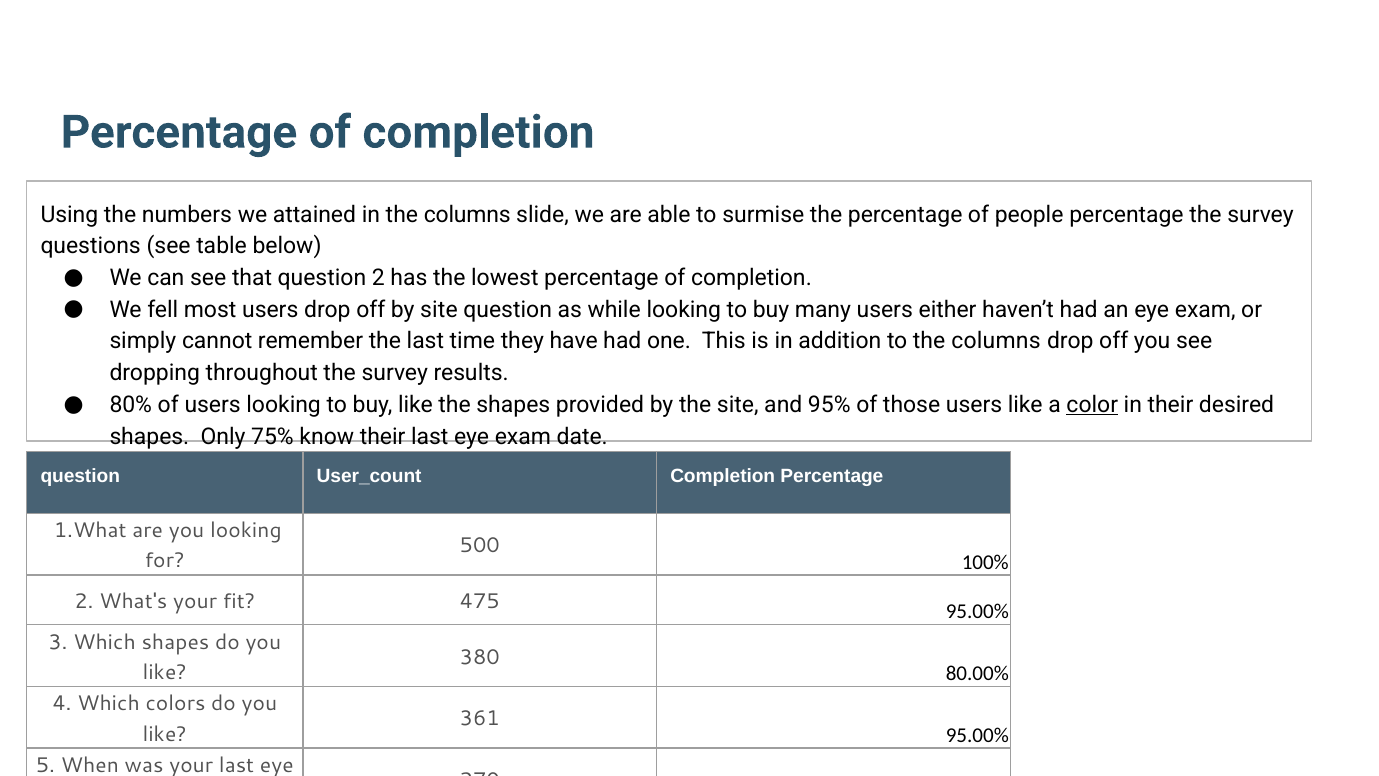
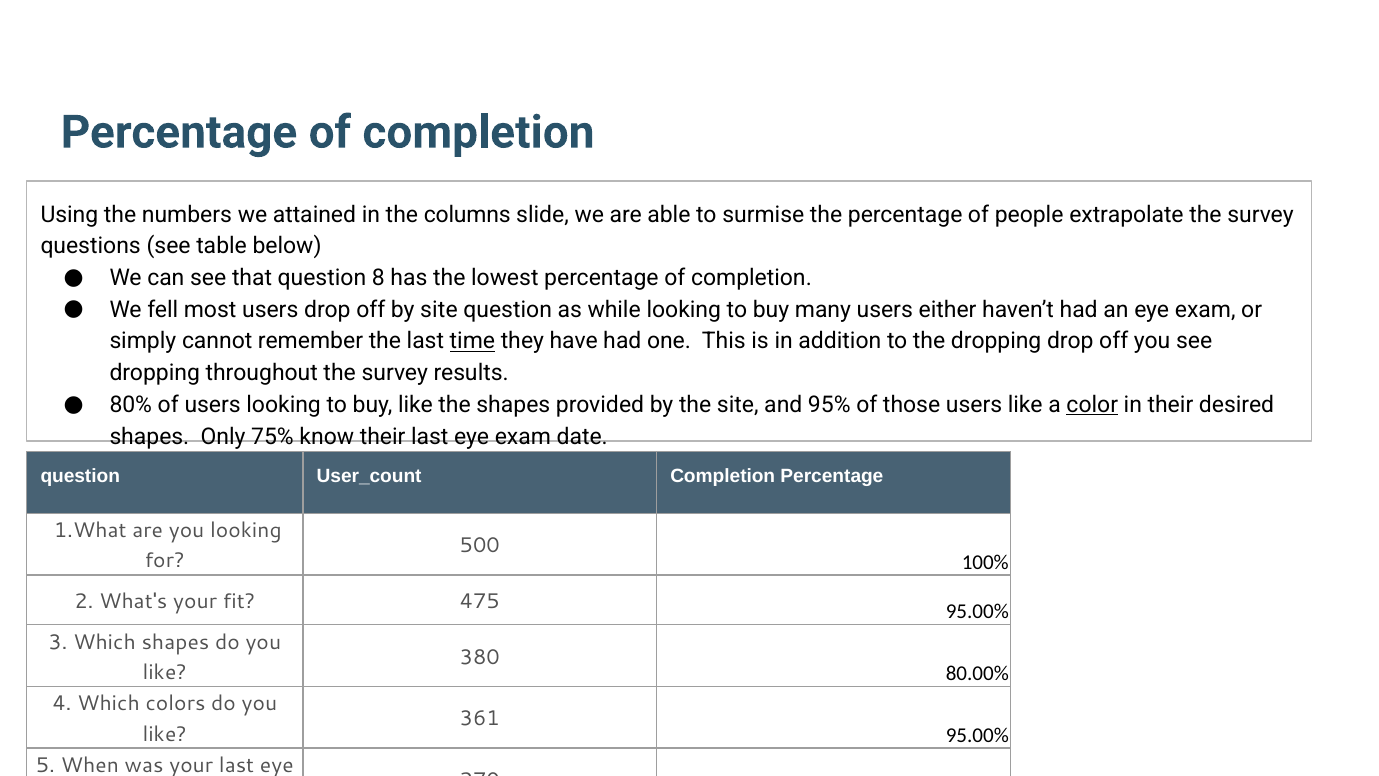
people percentage: percentage -> extrapolate
question 2: 2 -> 8
time underline: none -> present
to the columns: columns -> dropping
